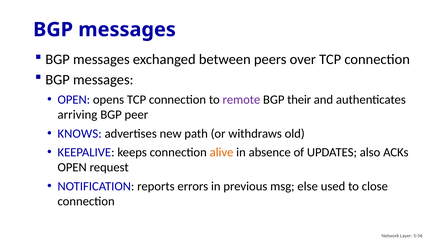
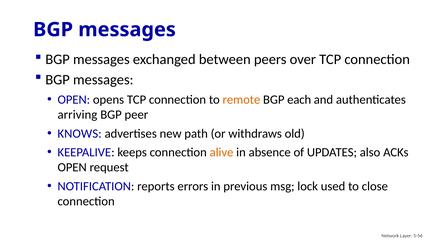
remote colour: purple -> orange
their: their -> each
else: else -> lock
